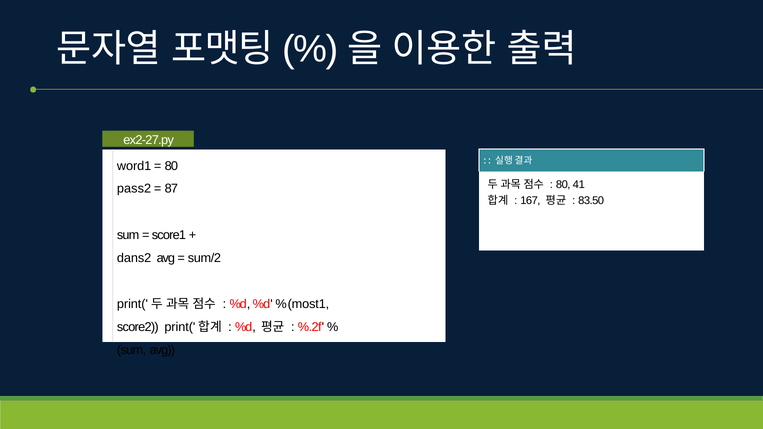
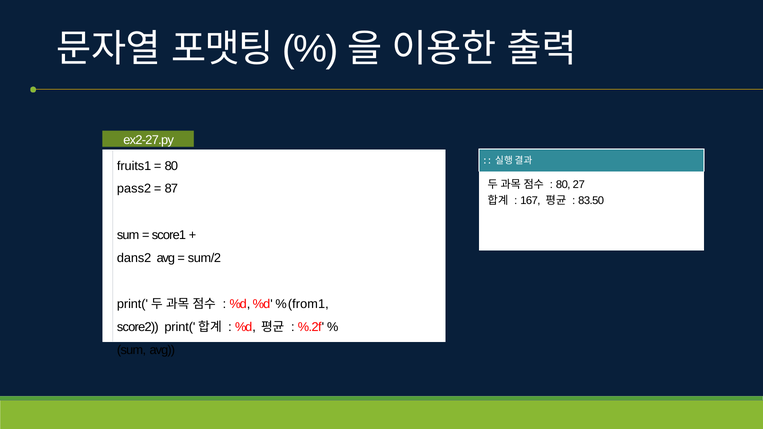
word1: word1 -> fruits1
41: 41 -> 27
most1: most1 -> from1
